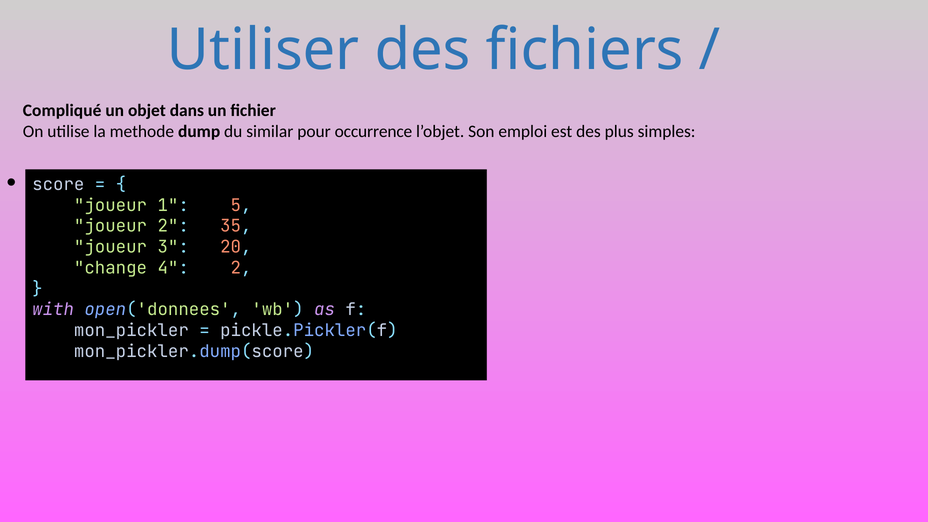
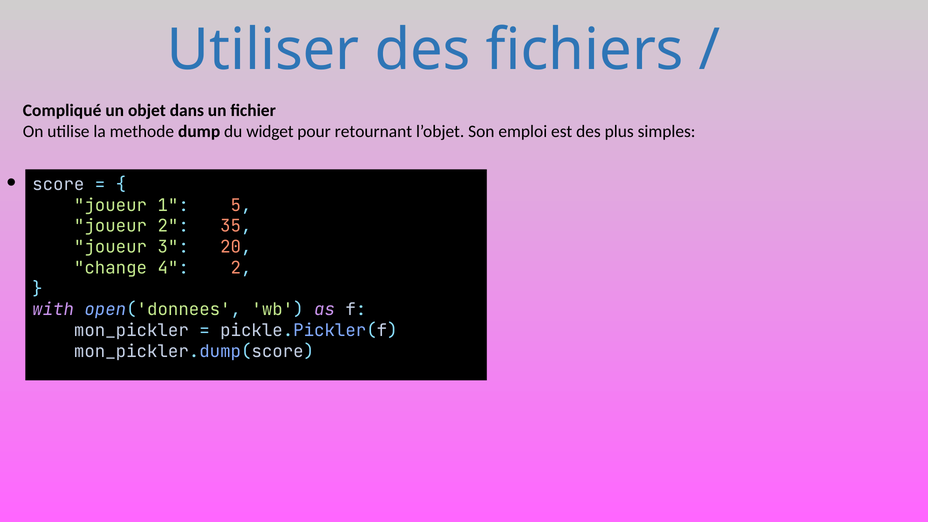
similar: similar -> widget
occurrence: occurrence -> retournant
